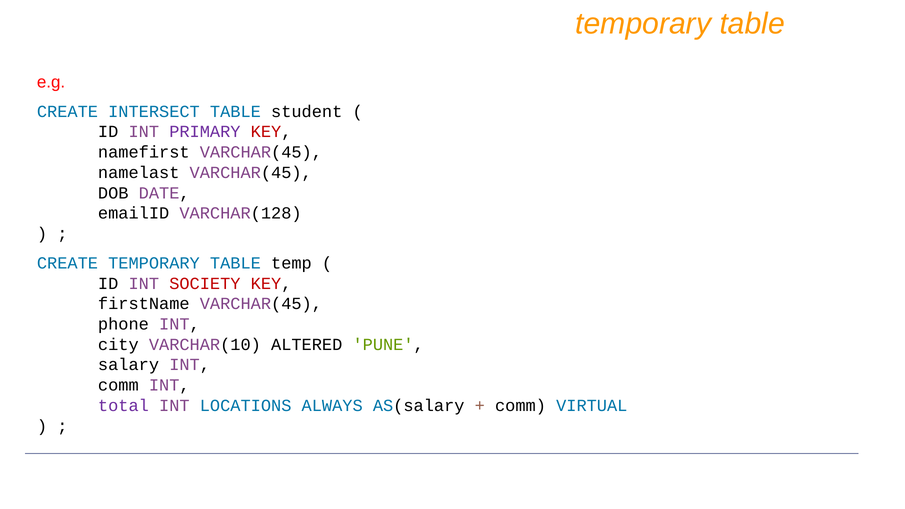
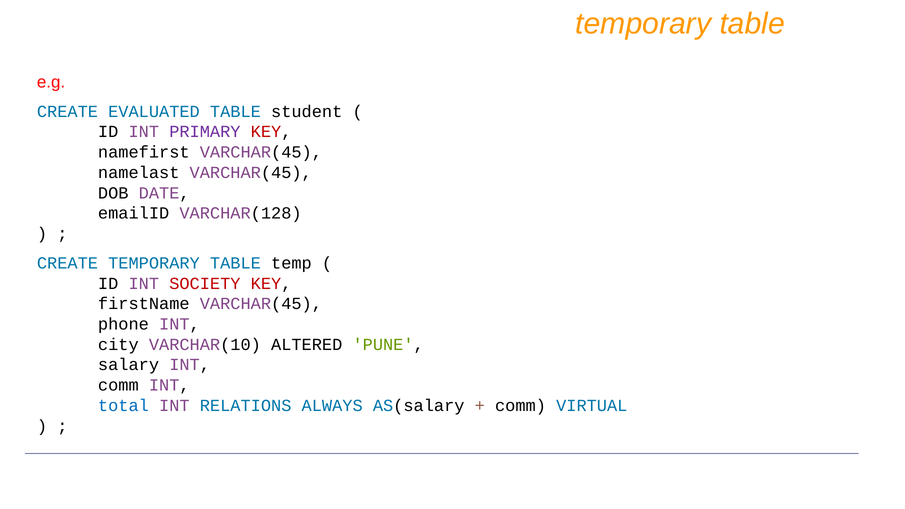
INTERSECT: INTERSECT -> EVALUATED
total colour: purple -> blue
LOCATIONS: LOCATIONS -> RELATIONS
